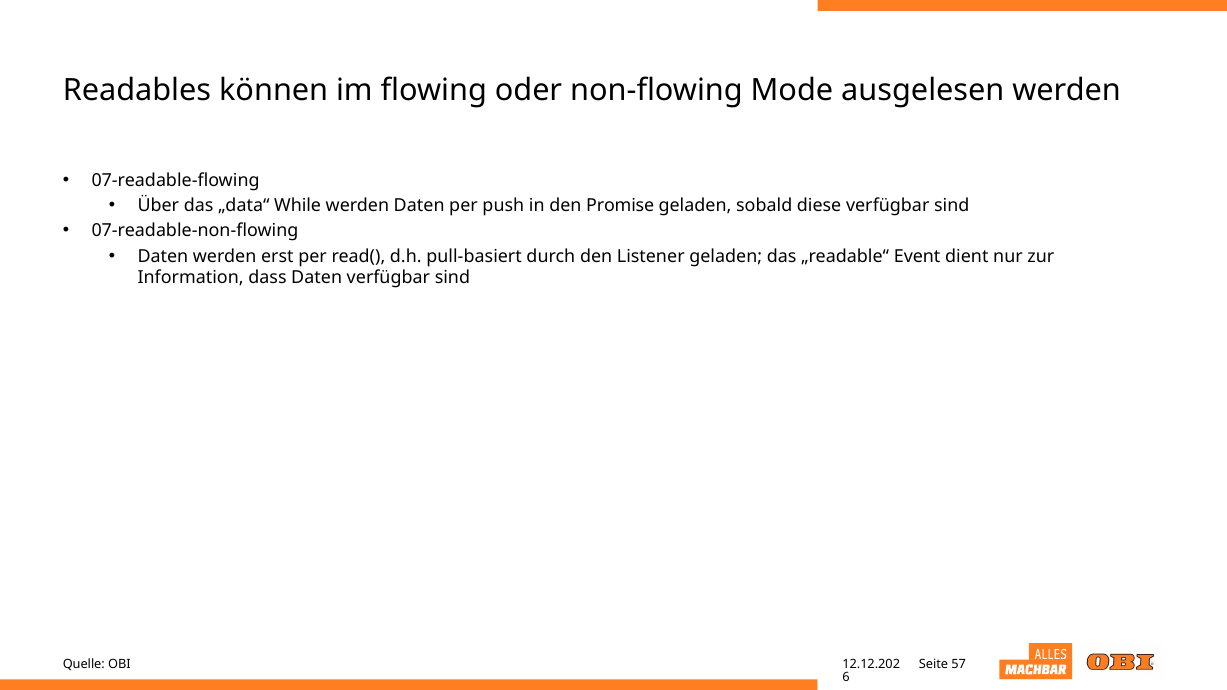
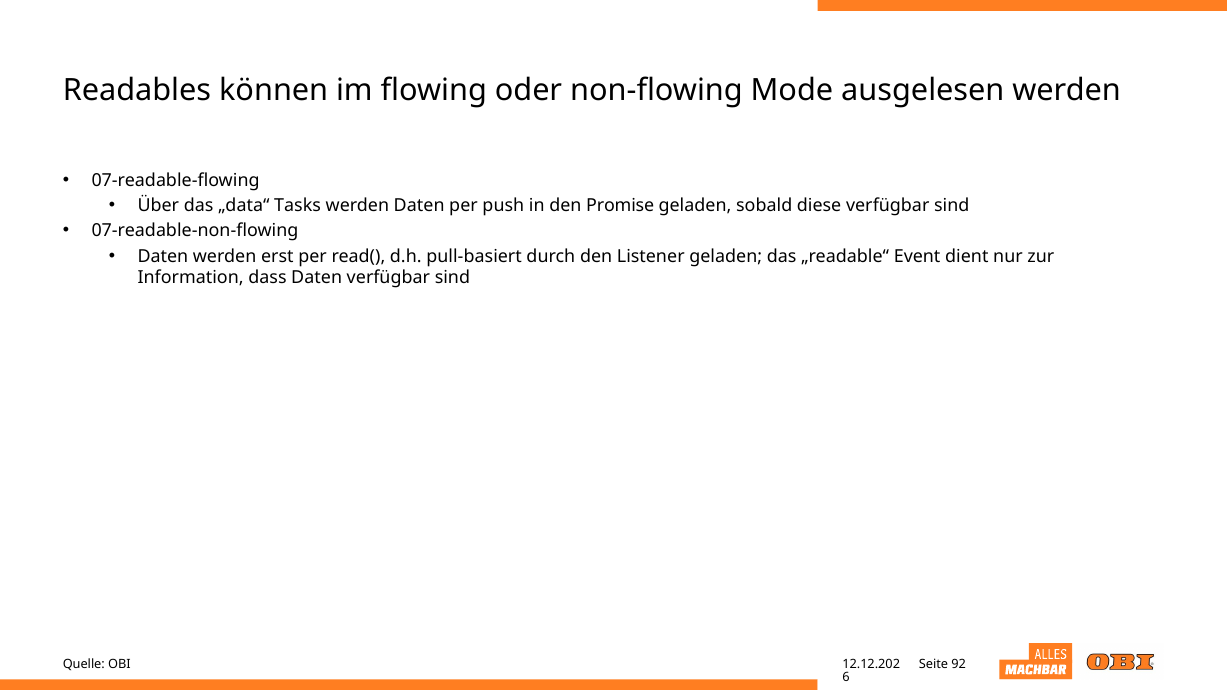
While: While -> Tasks
57: 57 -> 92
